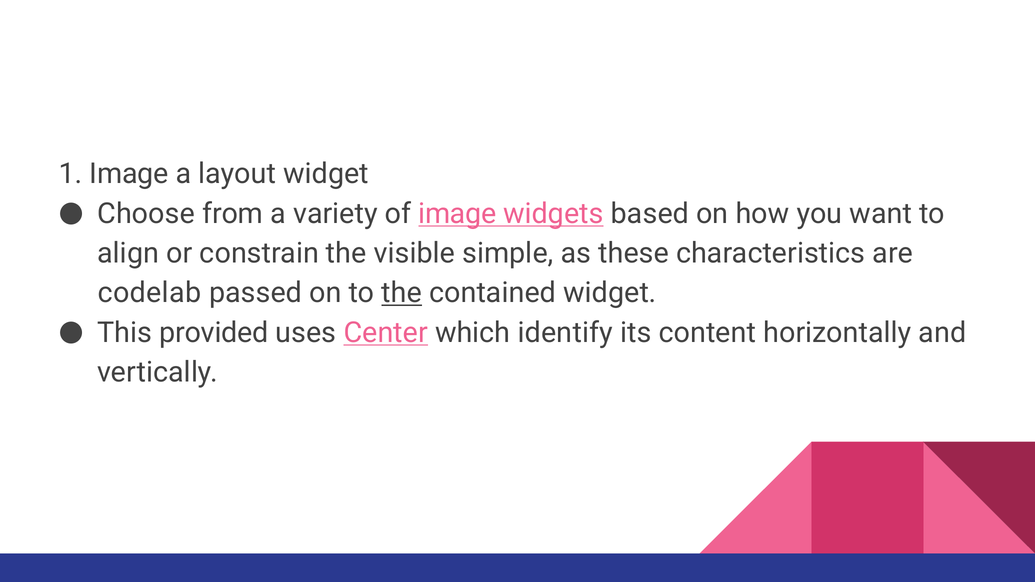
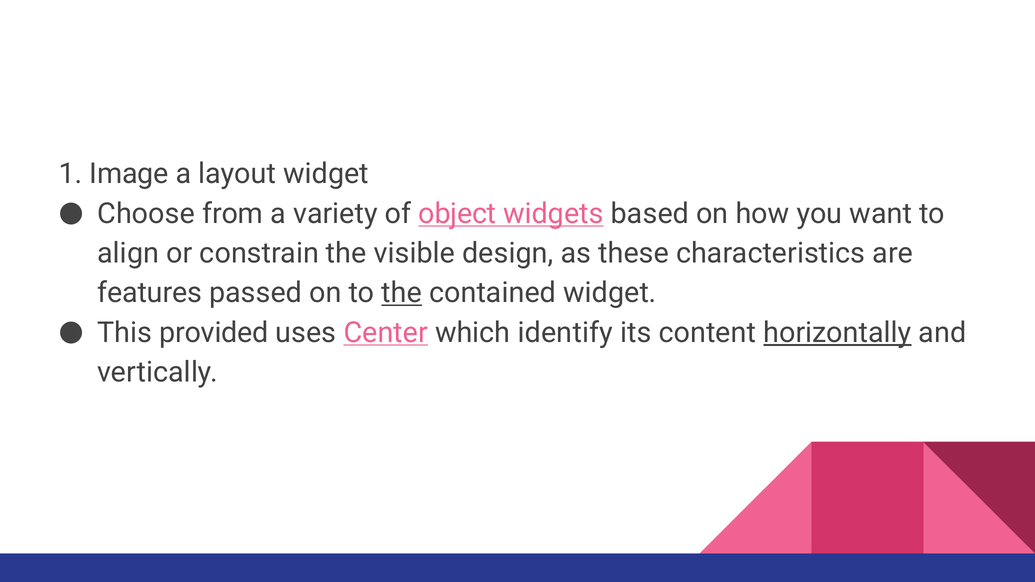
of image: image -> object
simple: simple -> design
codelab: codelab -> features
horizontally underline: none -> present
